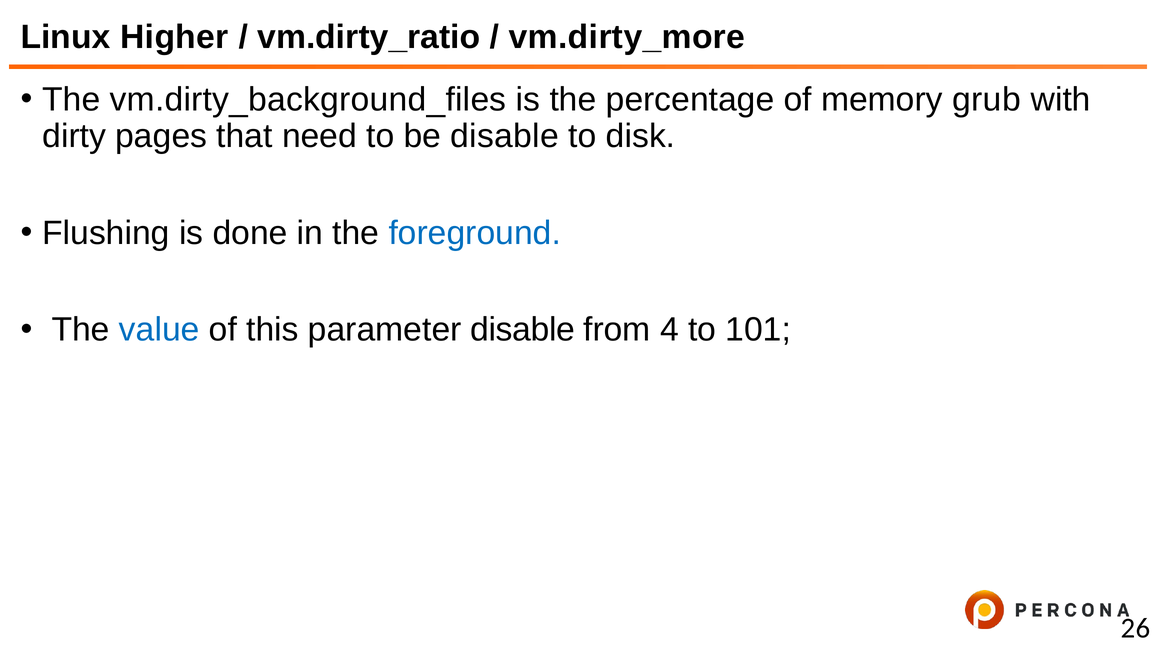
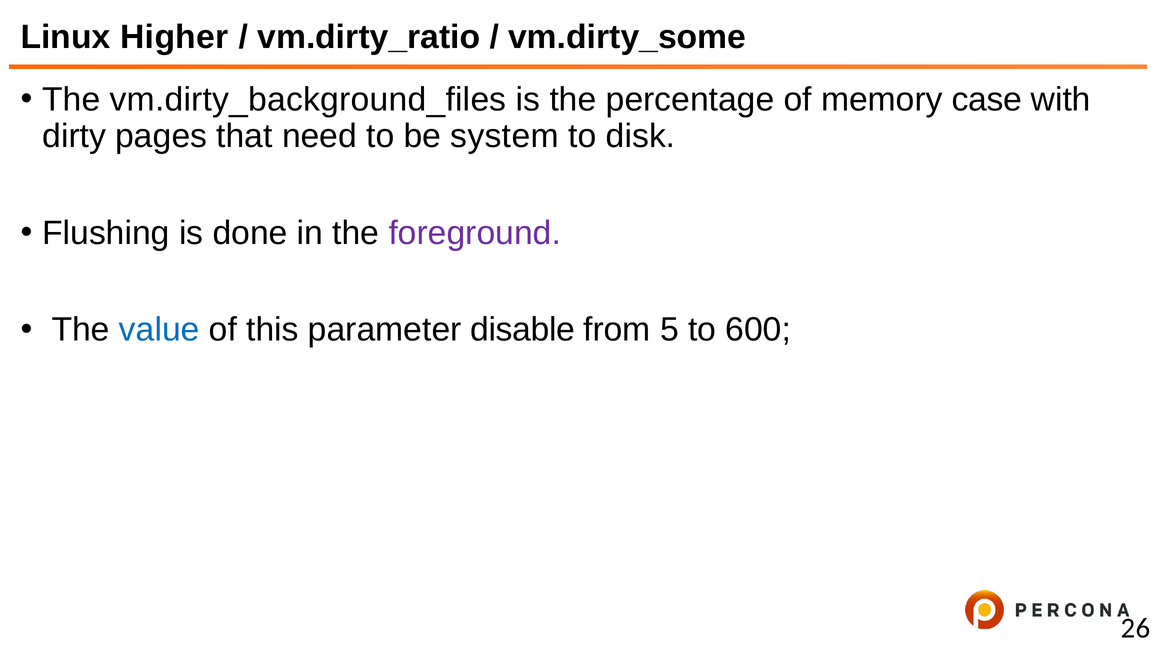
vm.dirty_more: vm.dirty_more -> vm.dirty_some
grub: grub -> case
be disable: disable -> system
foreground colour: blue -> purple
4: 4 -> 5
101: 101 -> 600
